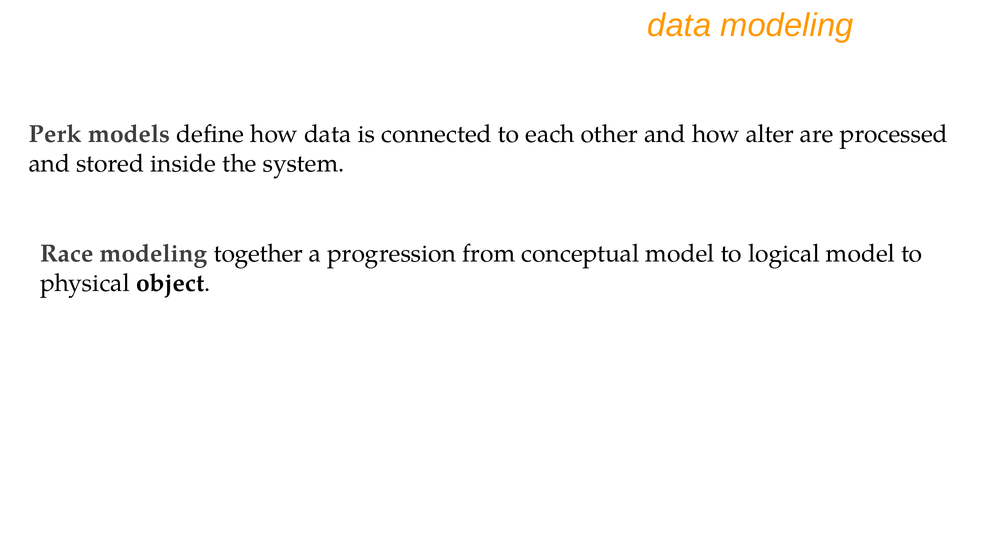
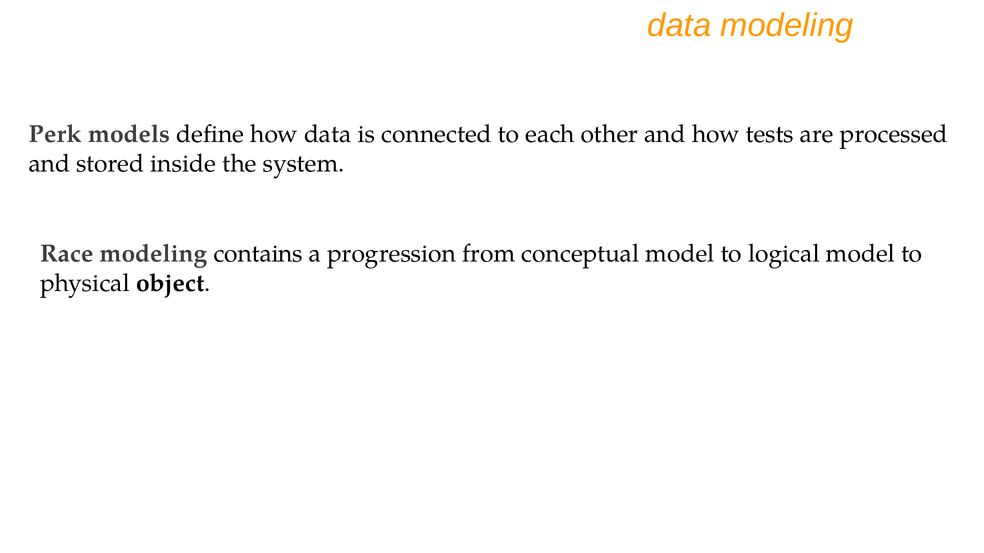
alter: alter -> tests
together: together -> contains
